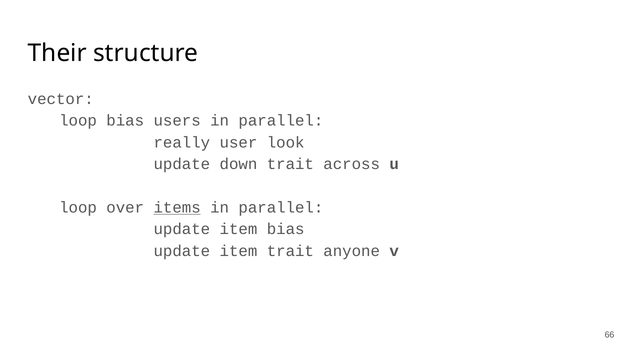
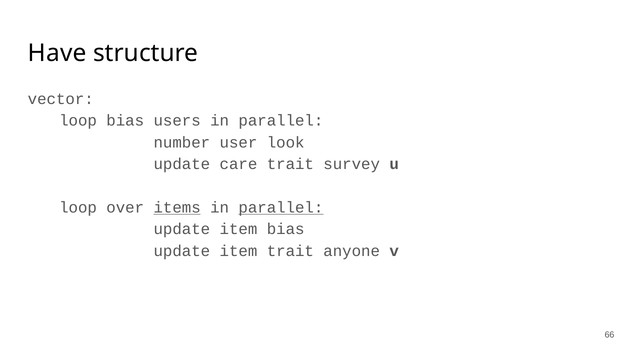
Their: Their -> Have
really: really -> number
down: down -> care
across: across -> survey
parallel at (281, 207) underline: none -> present
